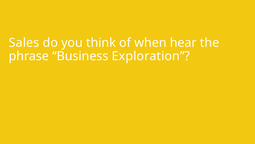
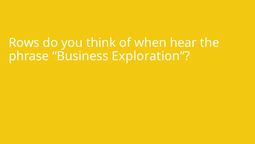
Sales: Sales -> Rows
